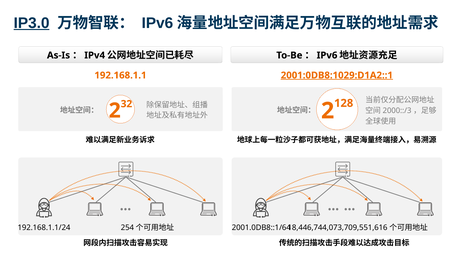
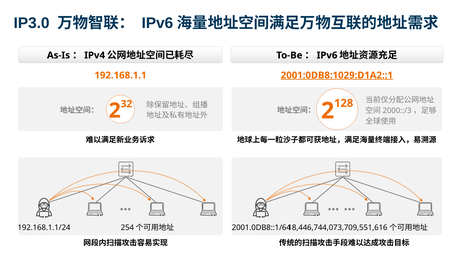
IP3.0 underline: present -> none
